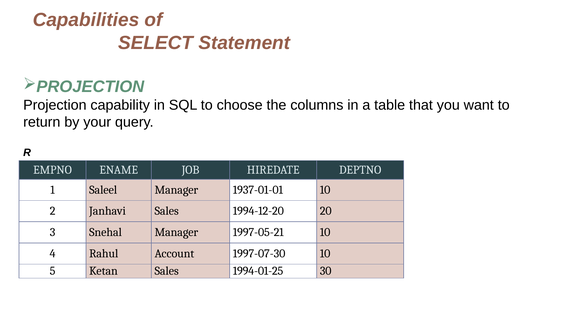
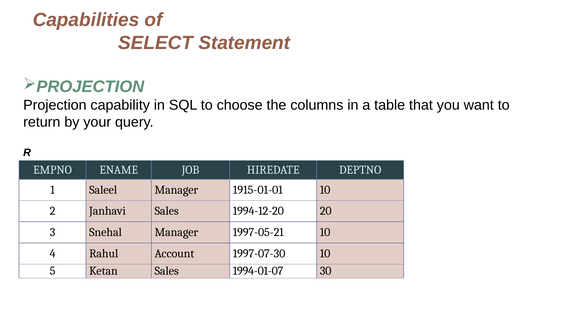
1937-01-01: 1937-01-01 -> 1915-01-01
1994-01-25: 1994-01-25 -> 1994-01-07
